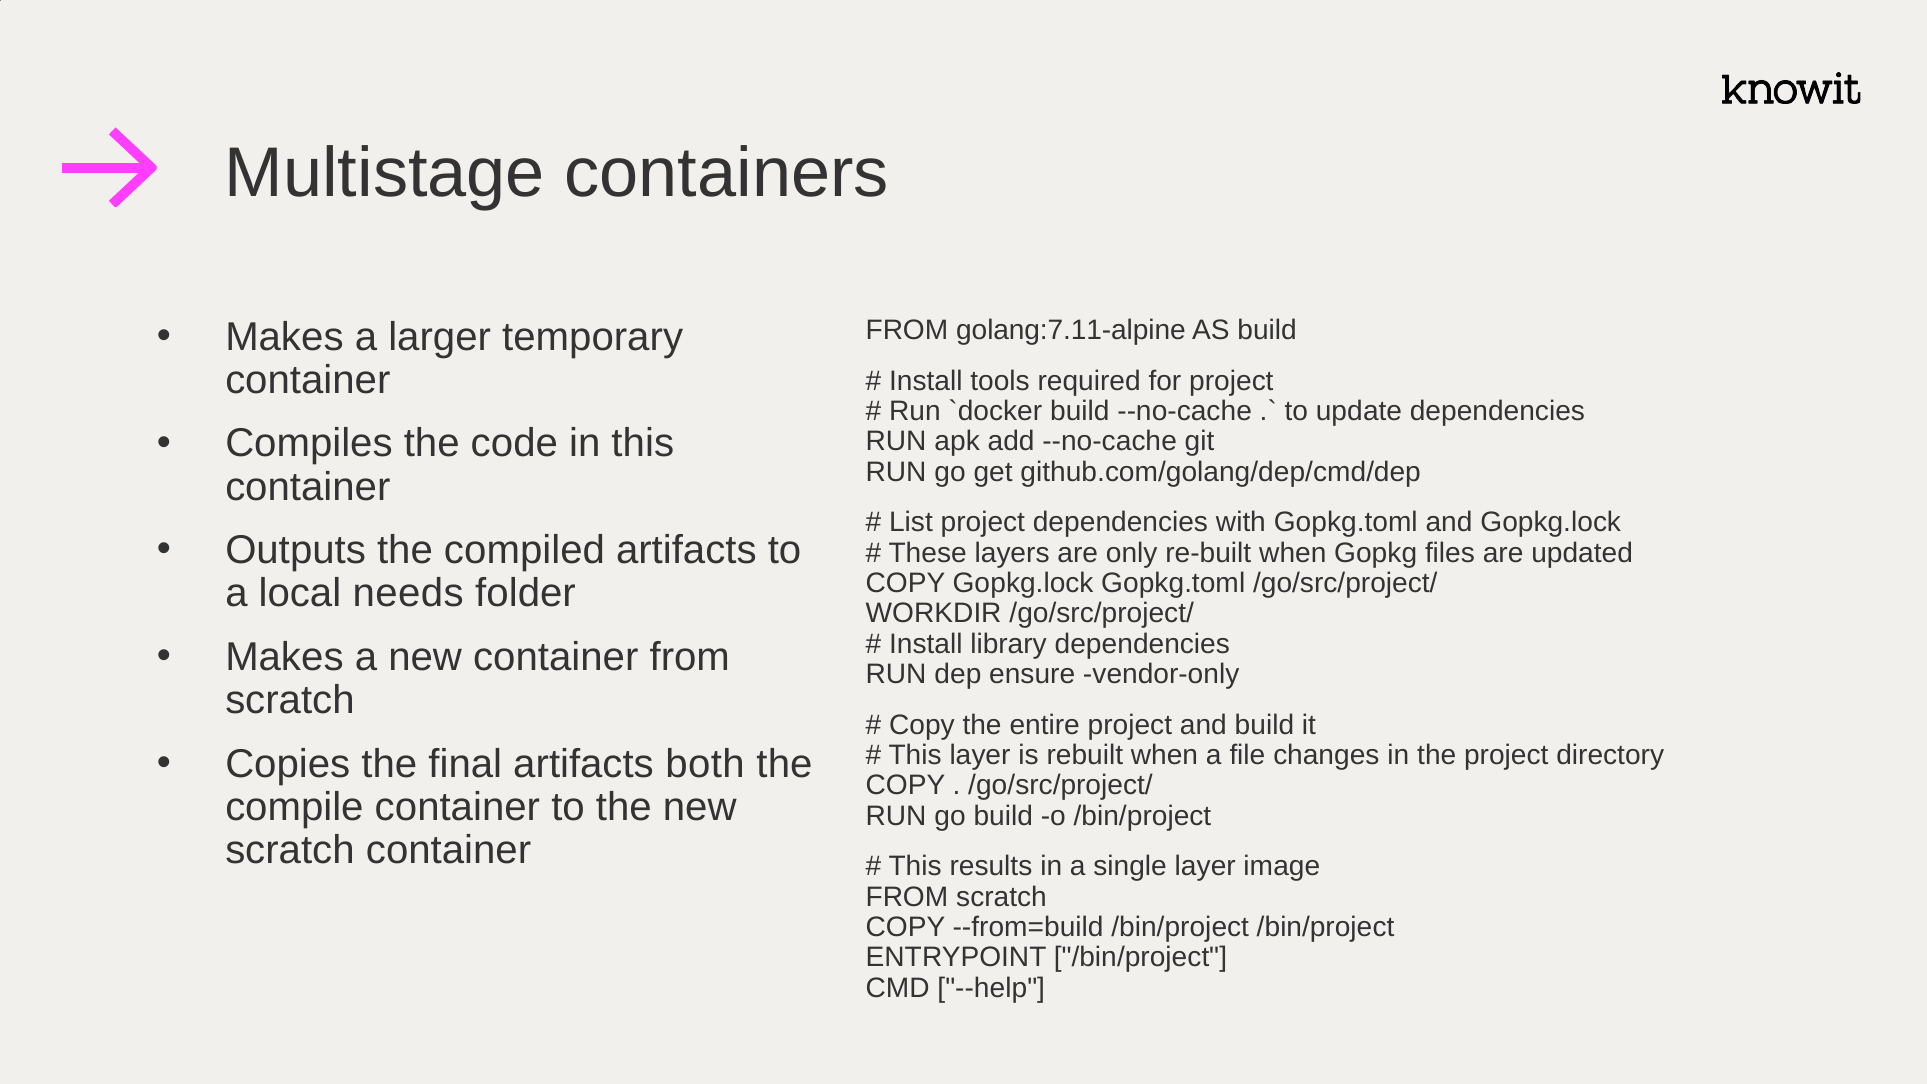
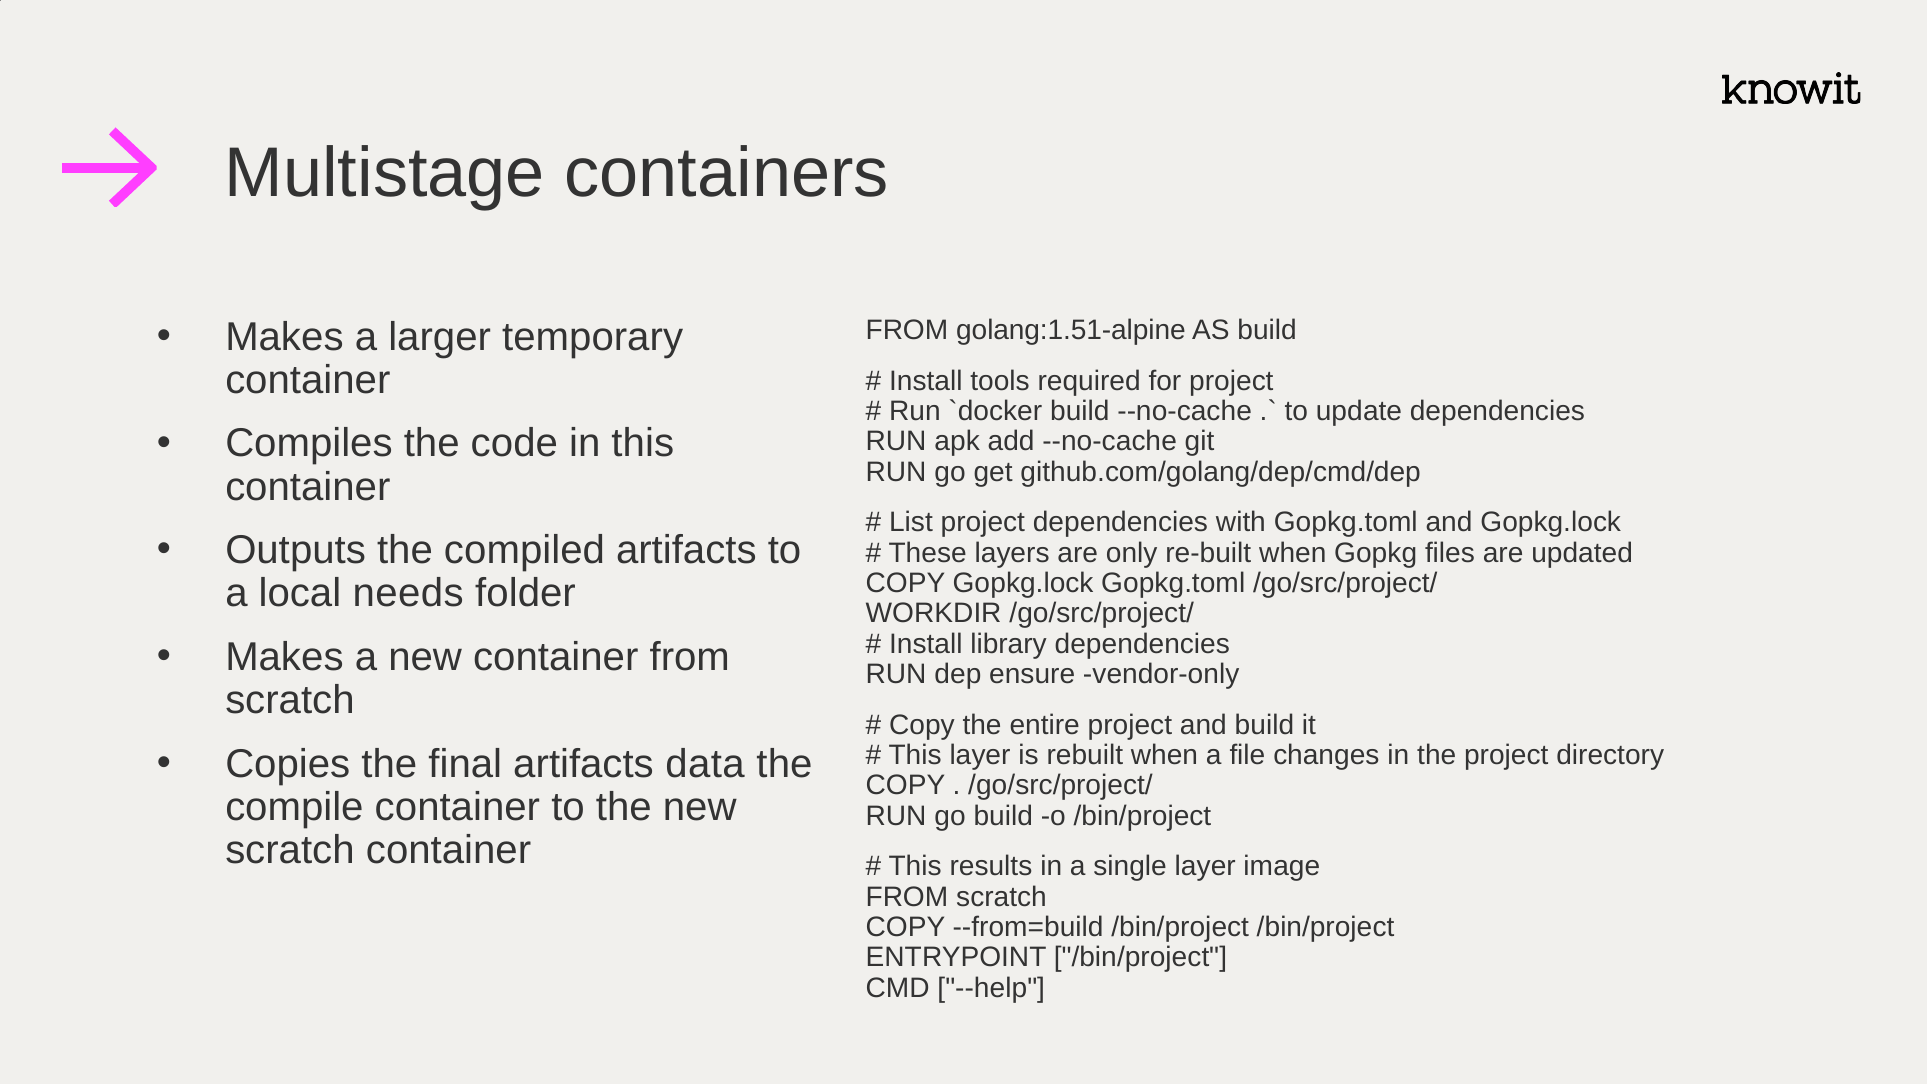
golang:7.11-alpine: golang:7.11-alpine -> golang:1.51-alpine
both: both -> data
